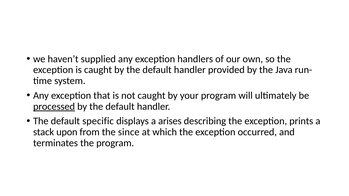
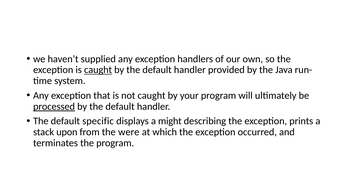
caught at (98, 70) underline: none -> present
arises: arises -> might
since: since -> were
